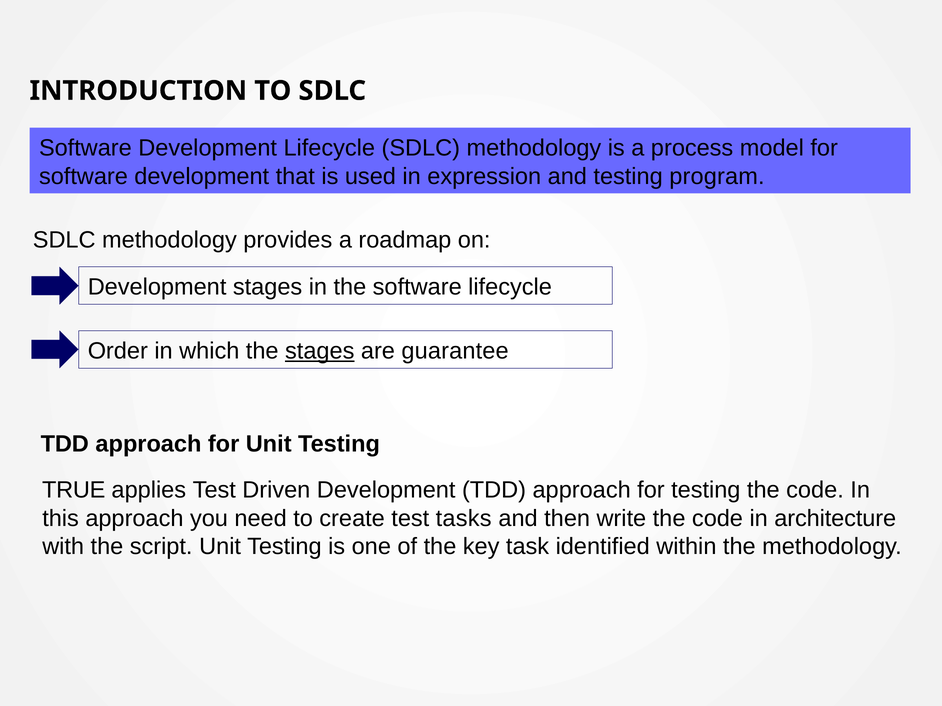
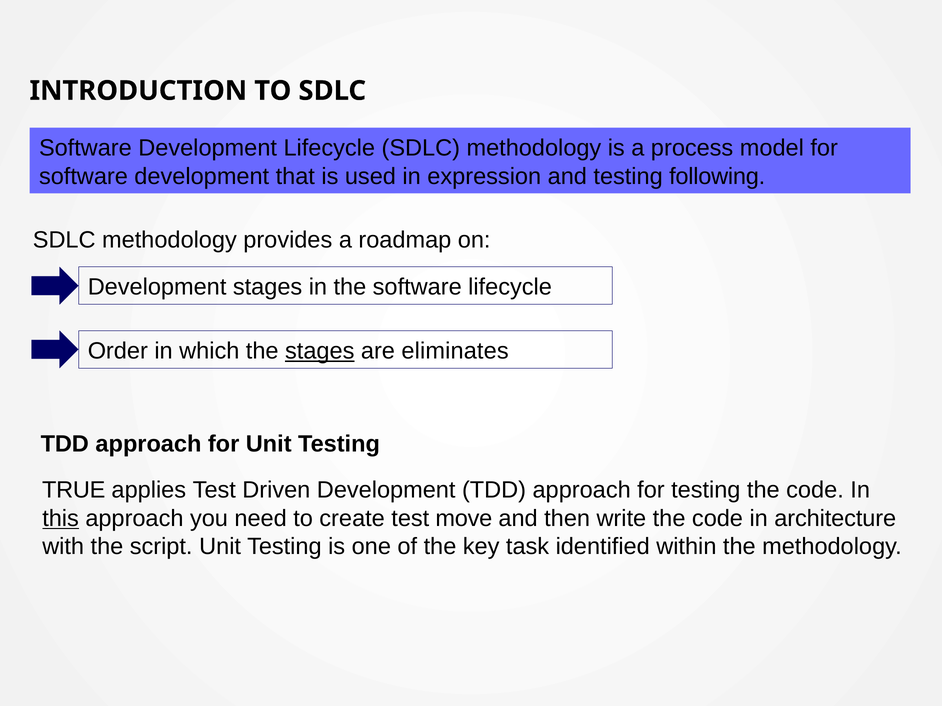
program: program -> following
guarantee: guarantee -> eliminates
this underline: none -> present
tasks: tasks -> move
